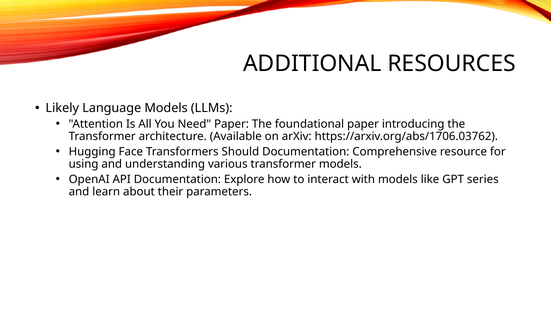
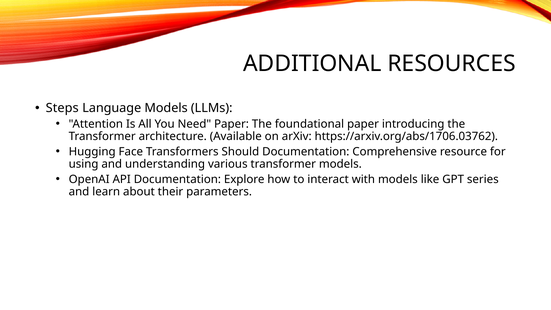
Likely: Likely -> Steps
